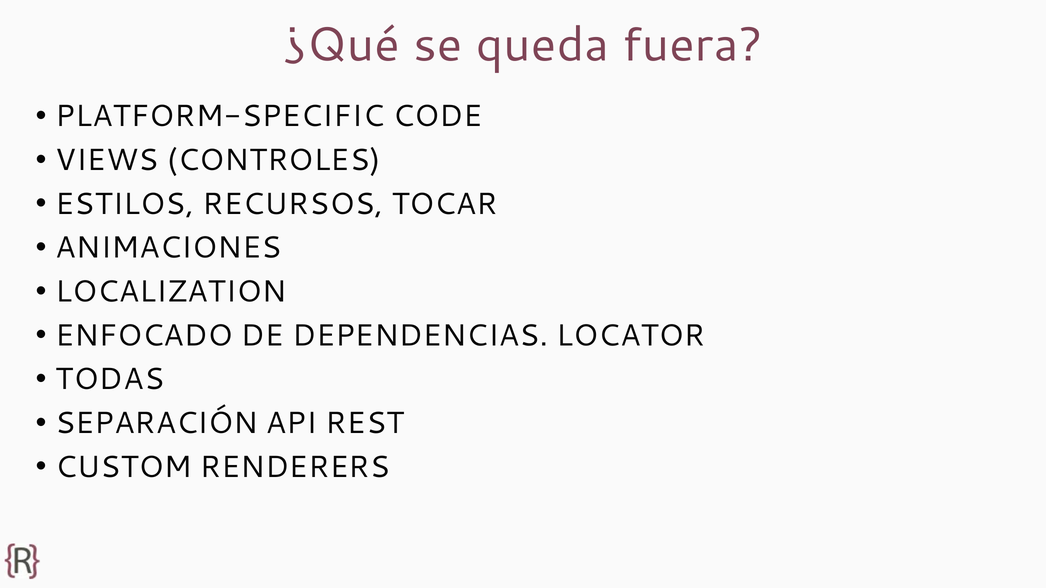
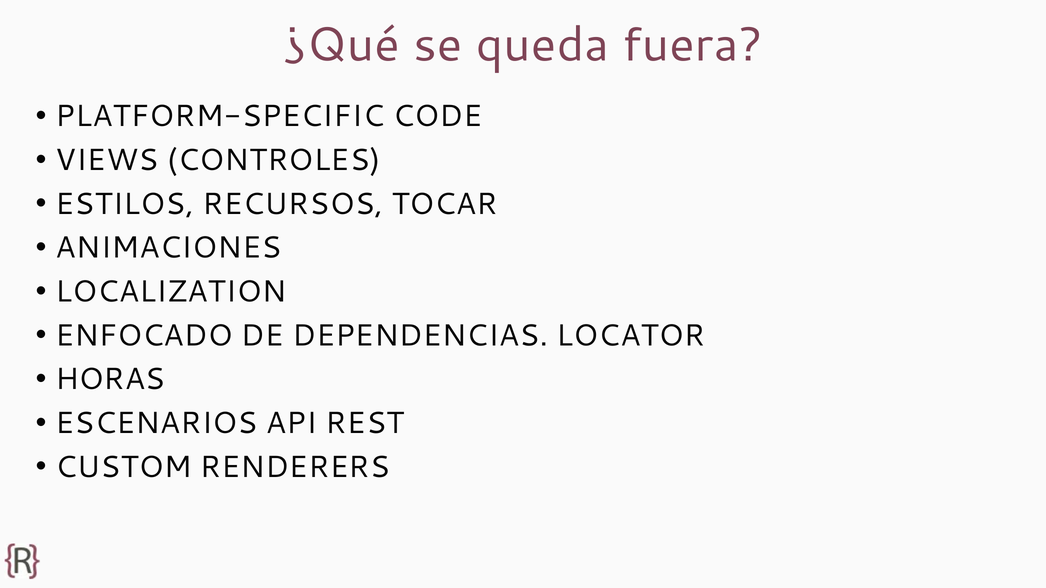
TODAS: TODAS -> HORAS
SEPARACIÓN: SEPARACIÓN -> ESCENARIOS
